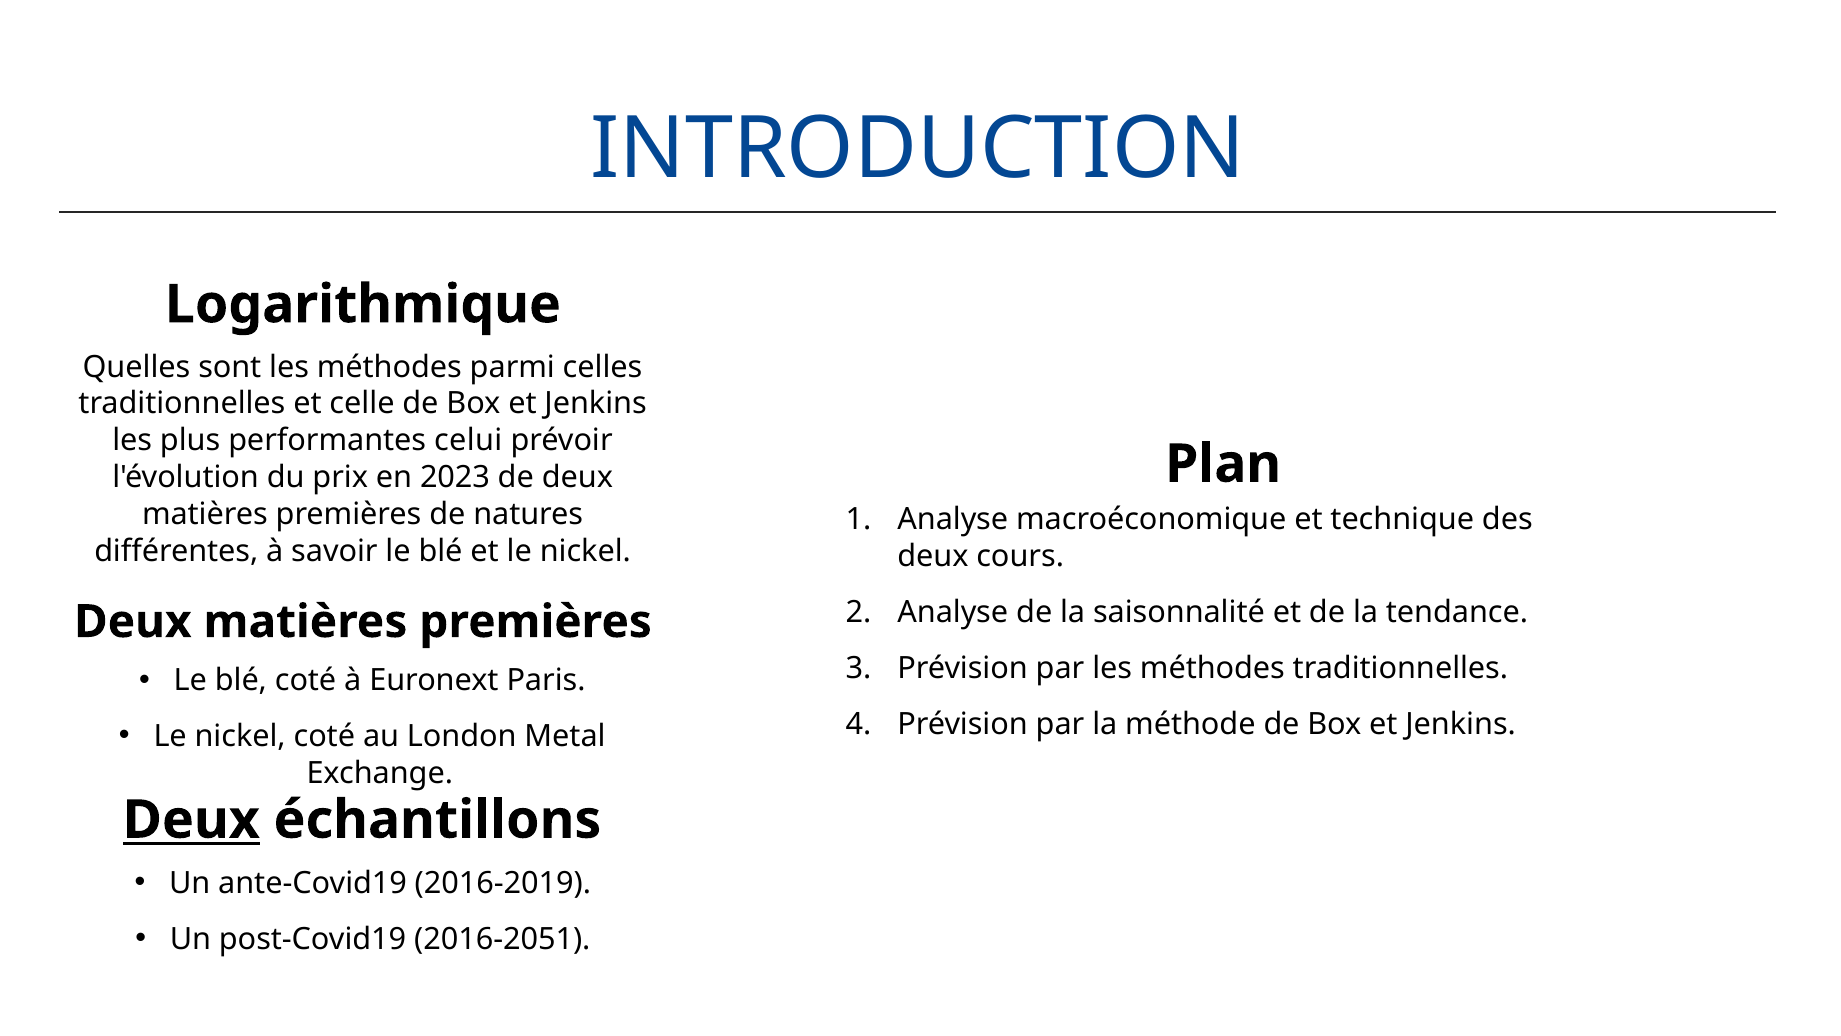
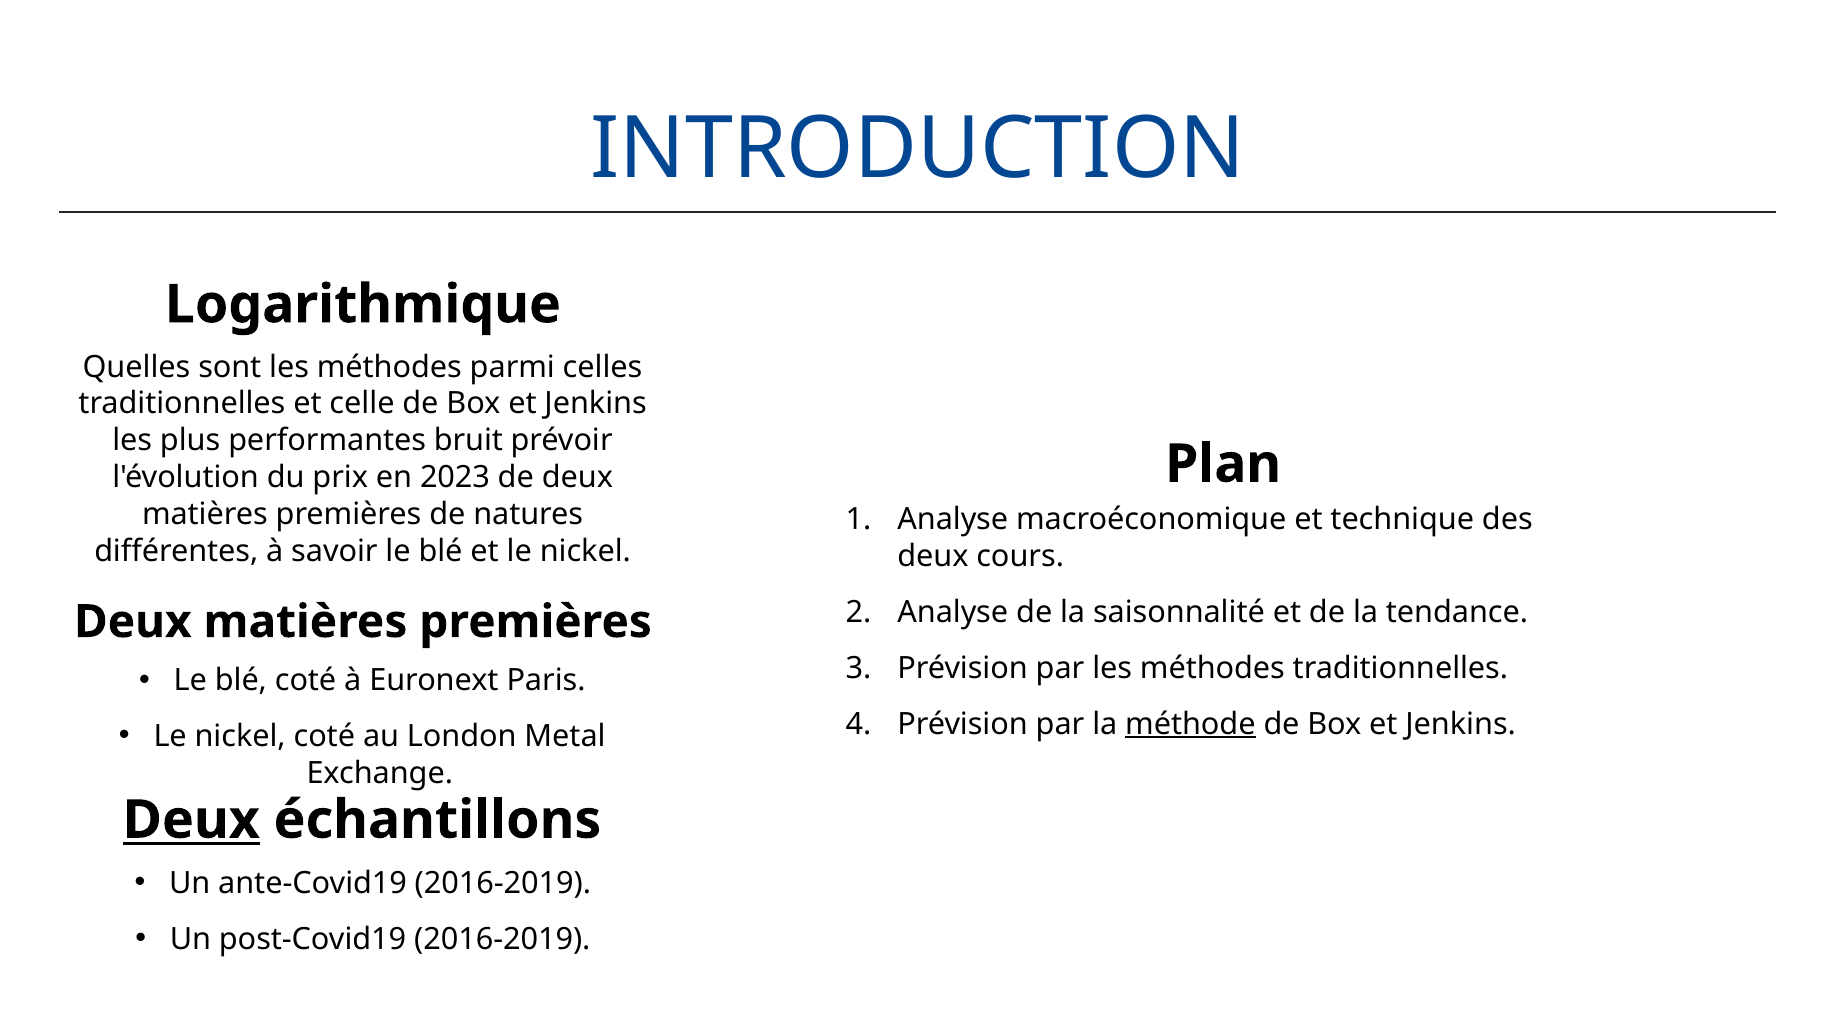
celui: celui -> bruit
méthode underline: none -> present
post-Covid19 2016-2051: 2016-2051 -> 2016-2019
